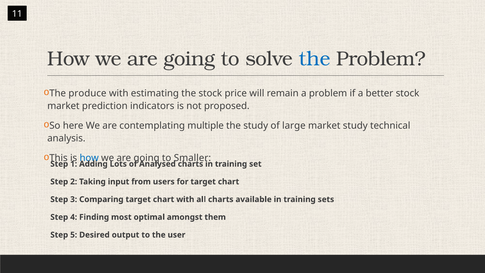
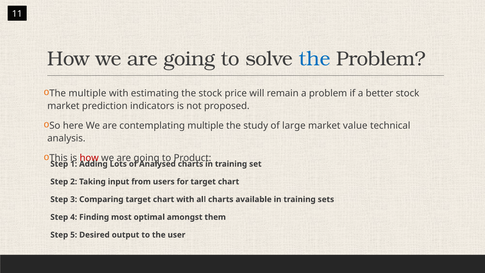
The produce: produce -> multiple
market study: study -> value
how at (89, 158) colour: blue -> red
Smaller: Smaller -> Product
